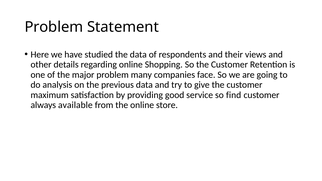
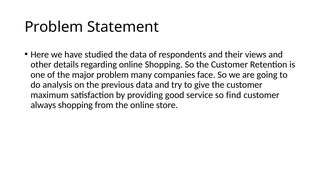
always available: available -> shopping
